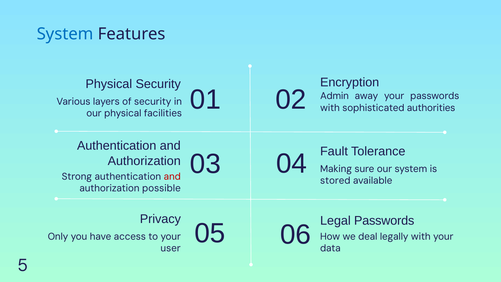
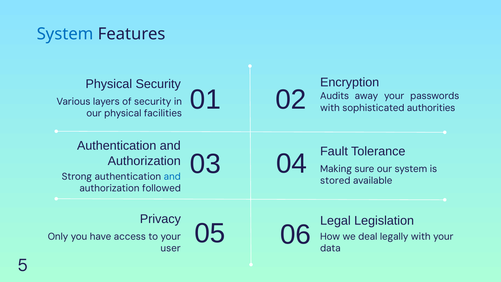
Admin: Admin -> Audits
and at (172, 176) colour: red -> blue
possible: possible -> followed
Legal Passwords: Passwords -> Legislation
